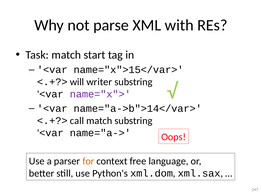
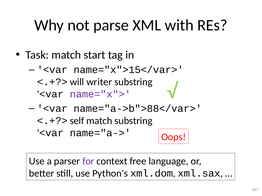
name="a->b">14</var>: name="a->b">14</var> -> name="a->b">88</var>
call: call -> self
for colour: orange -> purple
